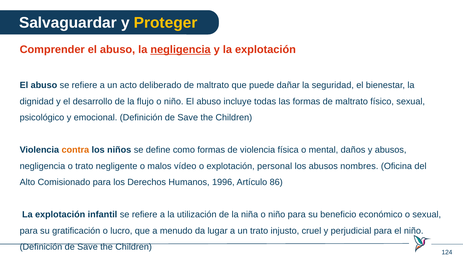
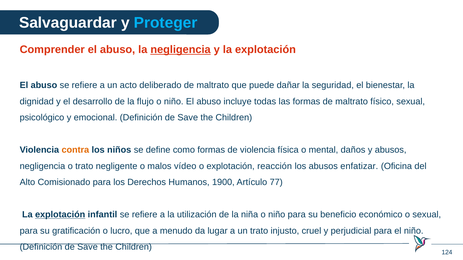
Proteger colour: yellow -> light blue
personal: personal -> reacción
nombres: nombres -> enfatizar
1996: 1996 -> 1900
86: 86 -> 77
explotación at (60, 215) underline: none -> present
